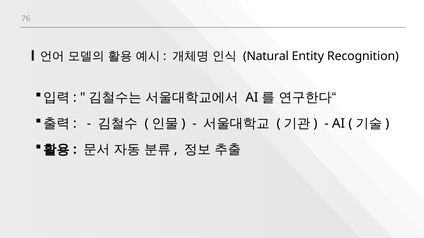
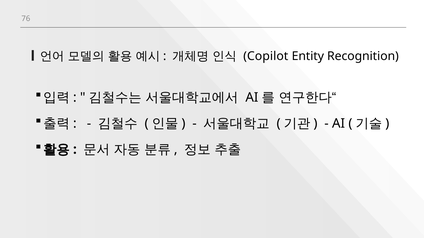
Natural: Natural -> Copilot
